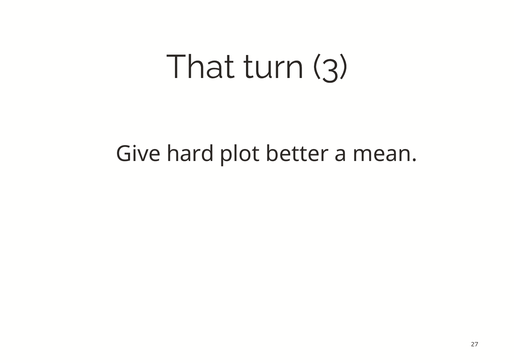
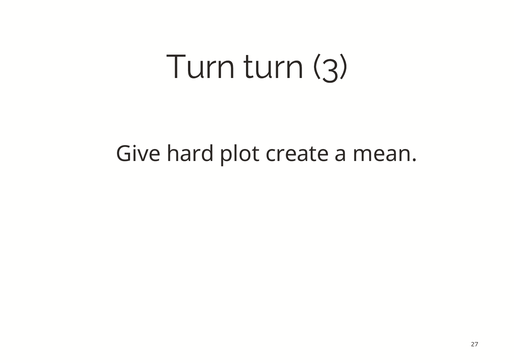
That at (200, 67): That -> Turn
better: better -> create
